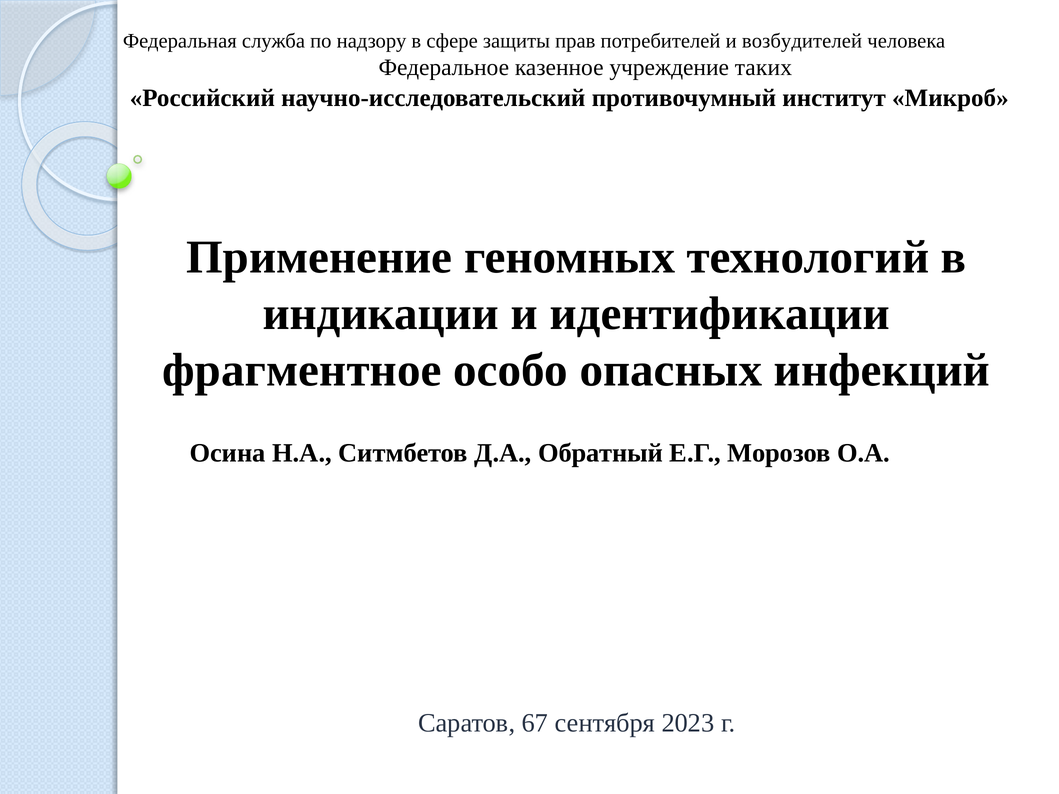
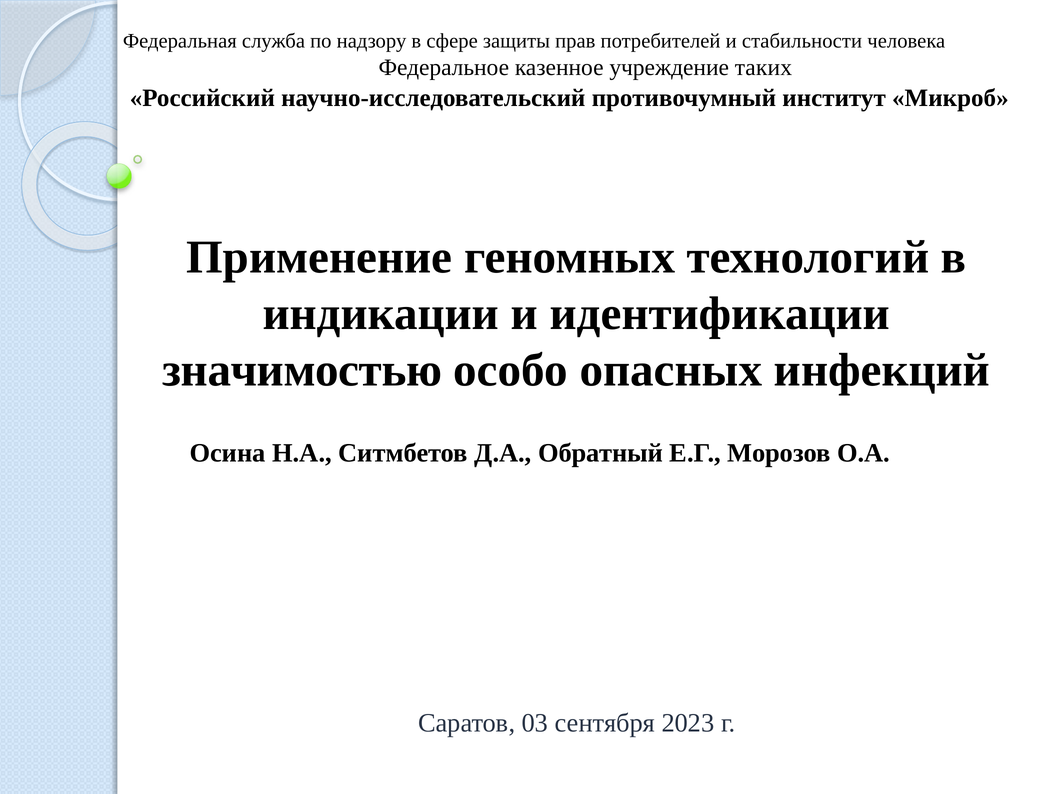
возбудителей: возбудителей -> стабильности
фрагментное: фрагментное -> значимостью
67: 67 -> 03
